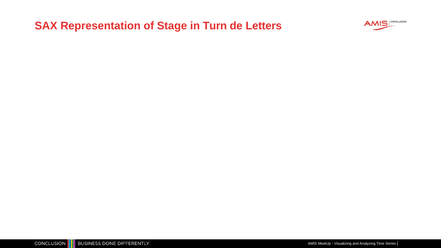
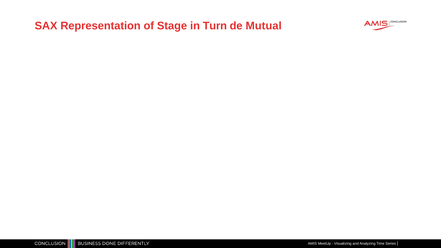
Letters: Letters -> Mutual
